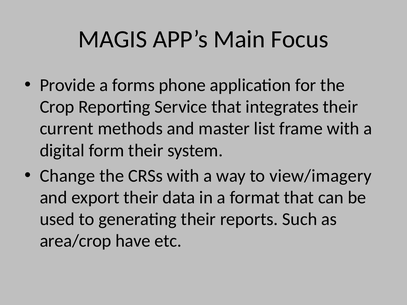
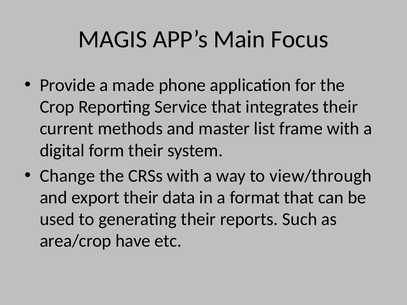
forms: forms -> made
view/imagery: view/imagery -> view/through
